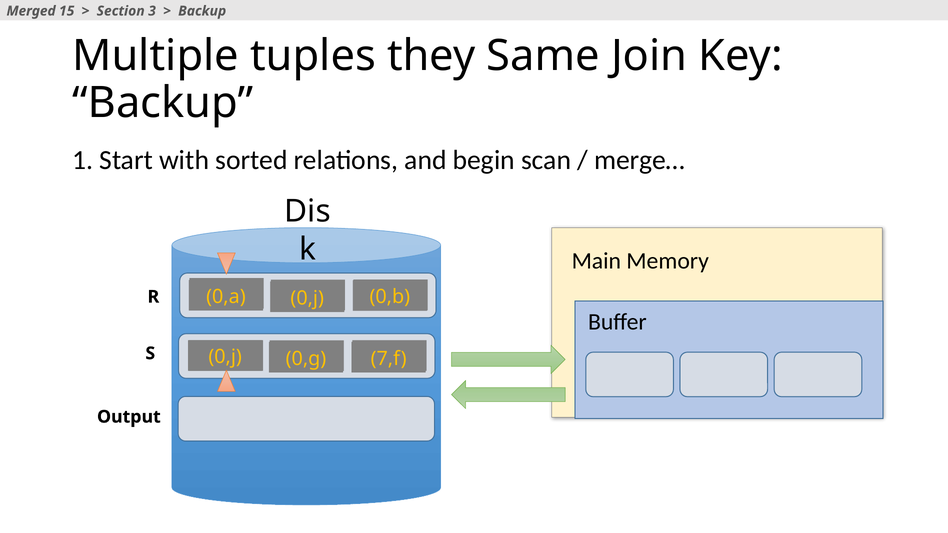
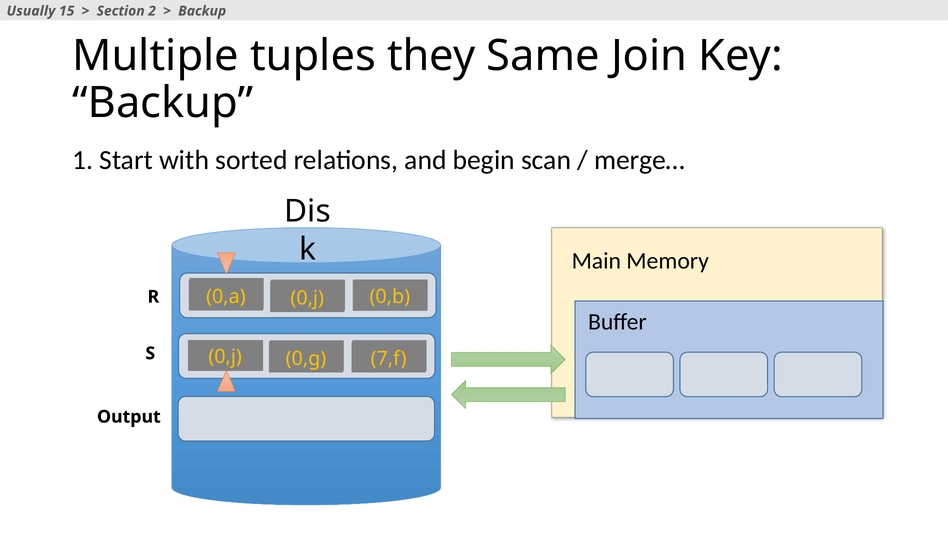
Merged: Merged -> Usually
3: 3 -> 2
